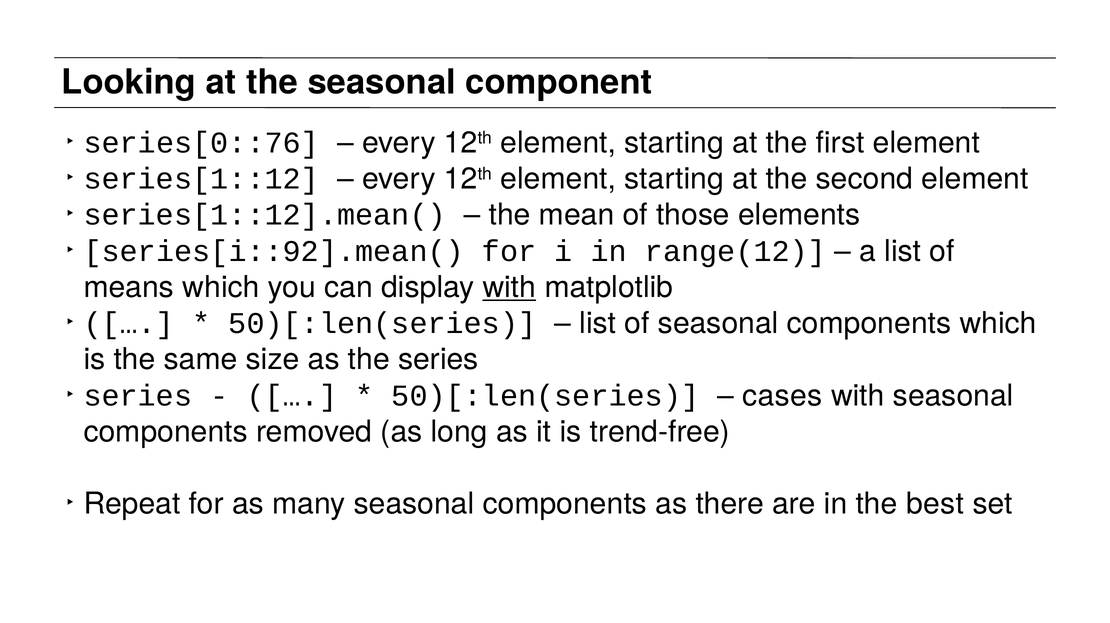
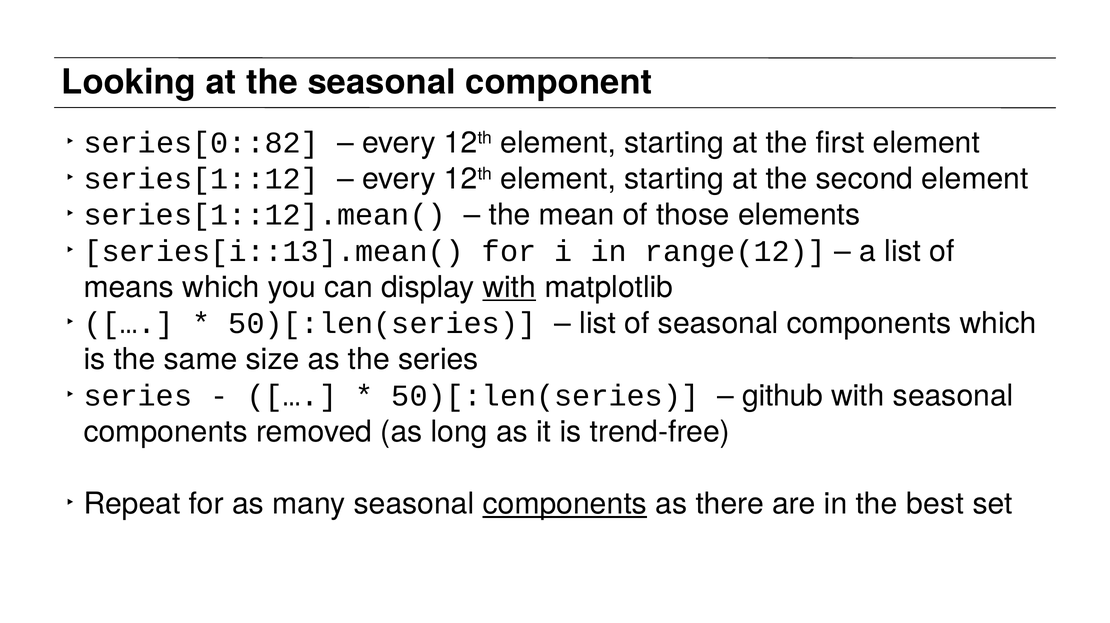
series[0::76: series[0::76 -> series[0::82
series[i::92].mean(: series[i::92].mean( -> series[i::13].mean(
cases: cases -> github
components at (565, 504) underline: none -> present
